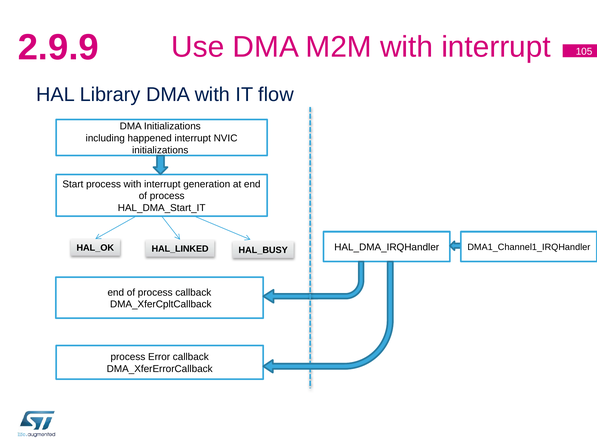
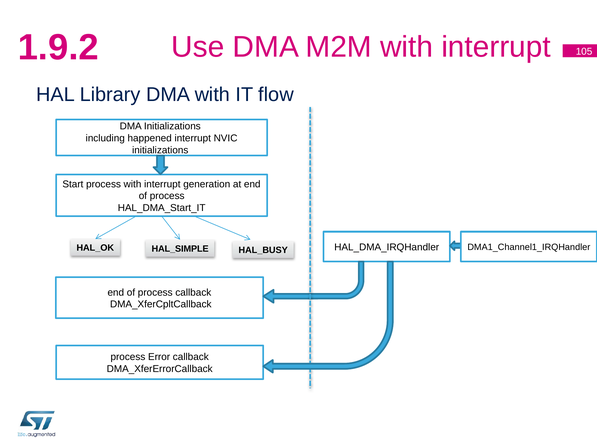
2.9.9: 2.9.9 -> 1.9.2
HAL_LINKED: HAL_LINKED -> HAL_SIMPLE
